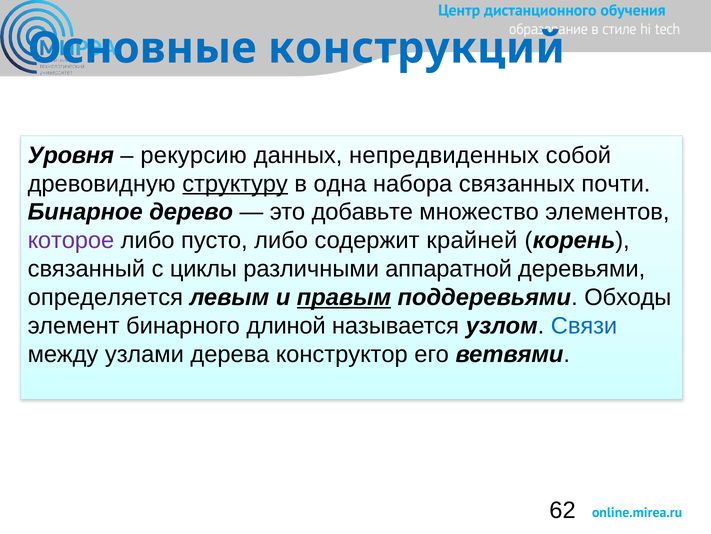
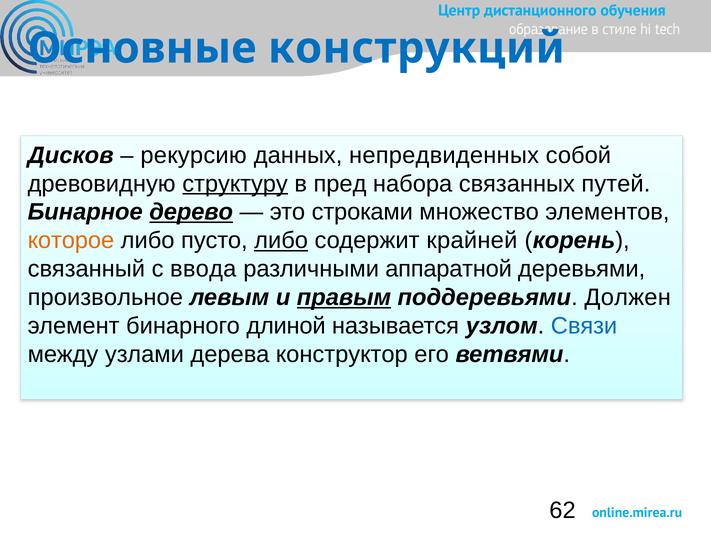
Уровня: Уровня -> Дисков
одна: одна -> пред
почти: почти -> путей
дерево underline: none -> present
добавьте: добавьте -> строками
которое colour: purple -> orange
либо at (281, 240) underline: none -> present
циклы: циклы -> ввода
определяется: определяется -> произвольное
Обходы: Обходы -> Должен
